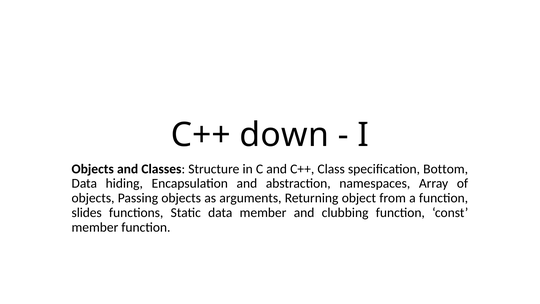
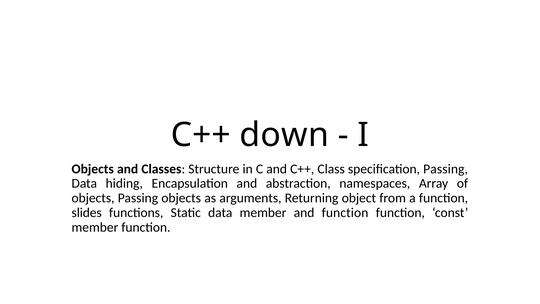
specification Bottom: Bottom -> Passing
and clubbing: clubbing -> function
